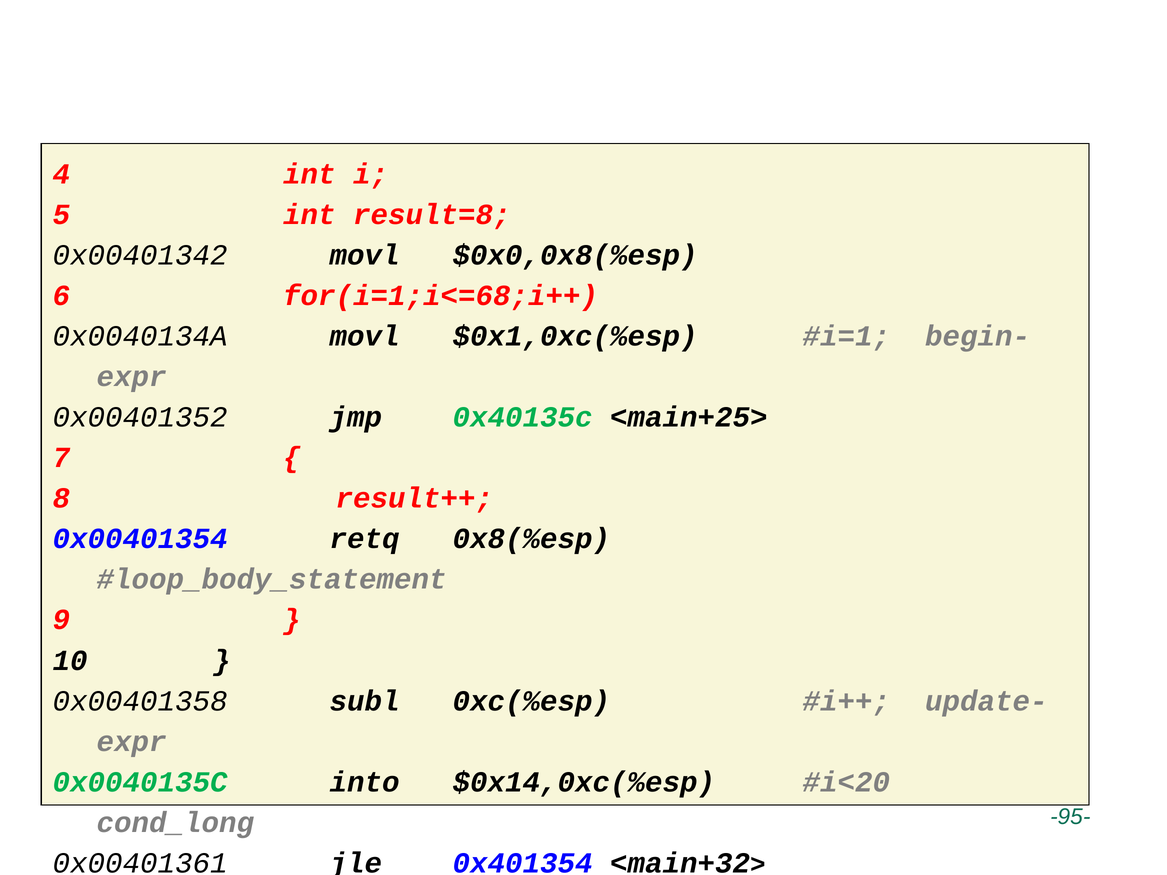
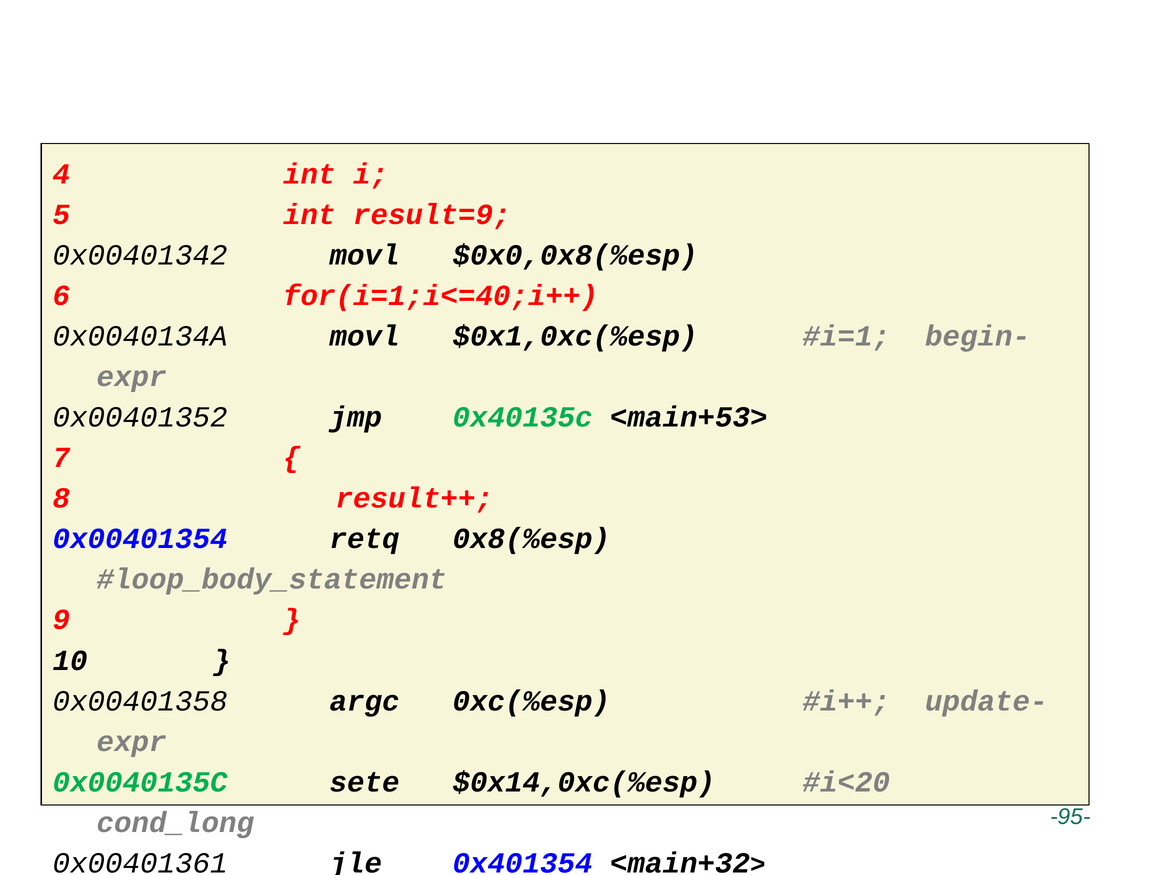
result=8: result=8 -> result=9
for(i=1;i<=68;i++: for(i=1;i<=68;i++ -> for(i=1;i<=40;i++
<main+25>: <main+25> -> <main+53>
subl: subl -> argc
into: into -> sete
